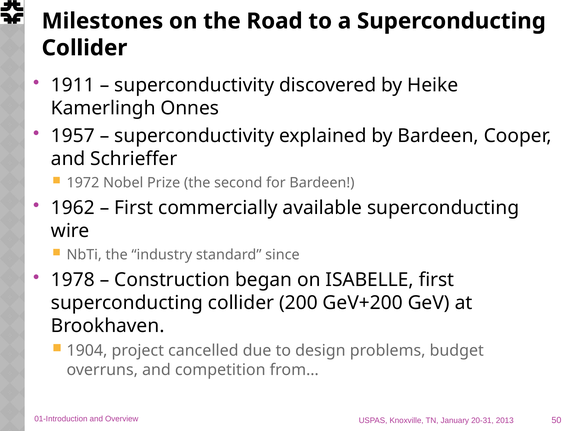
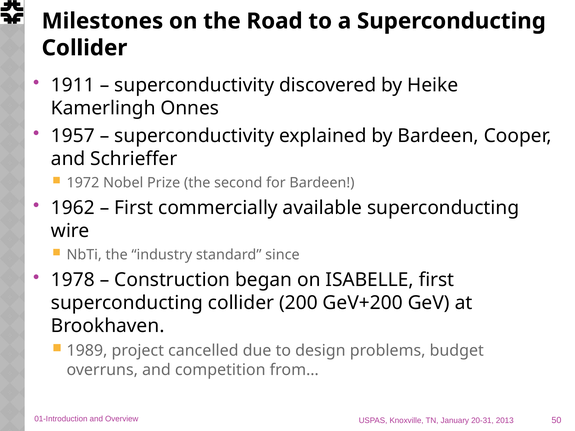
1904: 1904 -> 1989
